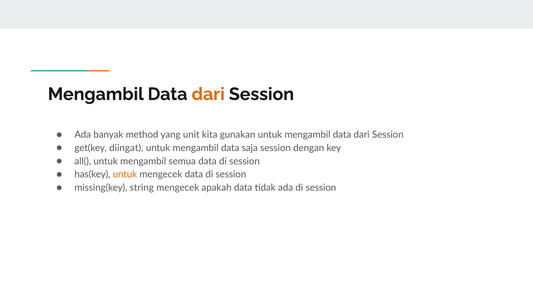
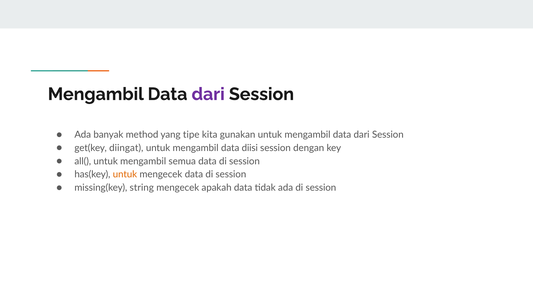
dari at (208, 94) colour: orange -> purple
unit: unit -> tipe
saja: saja -> diisi
